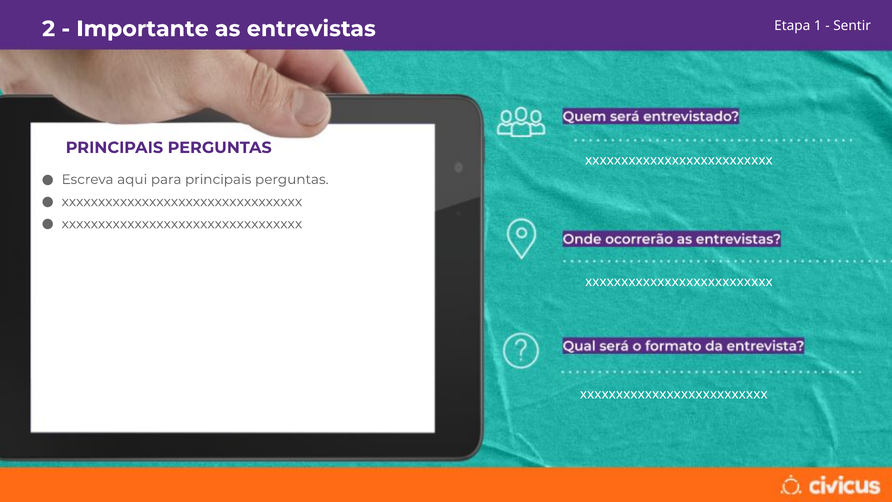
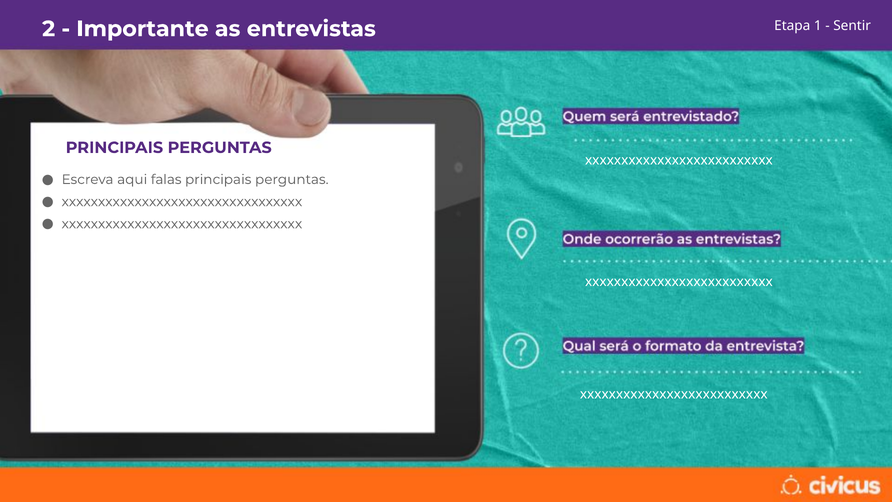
para: para -> falas
